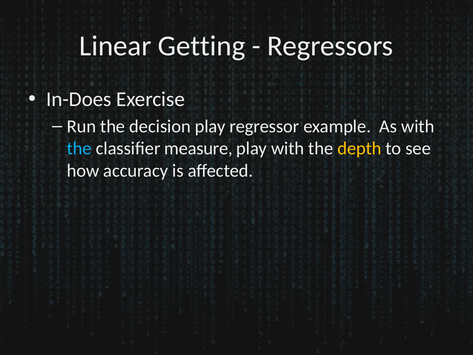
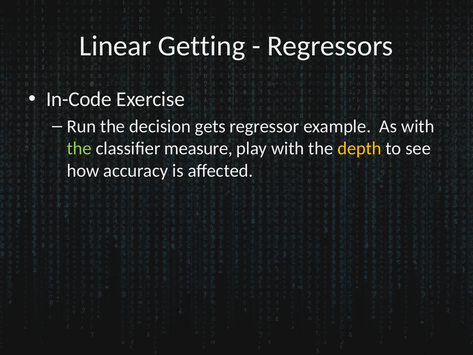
In-Does: In-Does -> In-Code
decision play: play -> gets
the at (79, 148) colour: light blue -> light green
